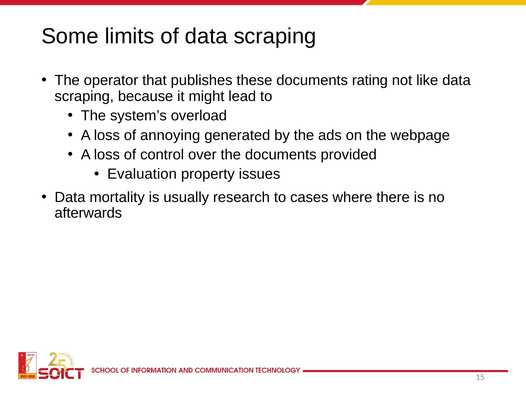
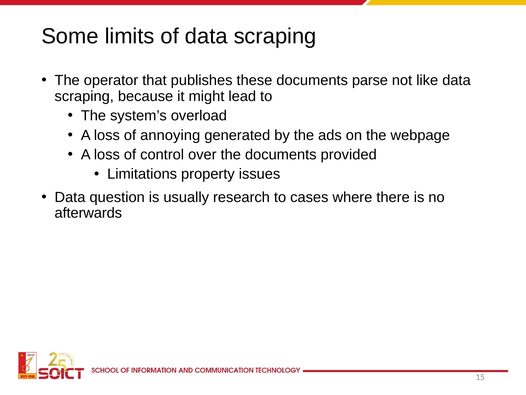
rating: rating -> parse
Evaluation: Evaluation -> Limitations
mortality: mortality -> question
